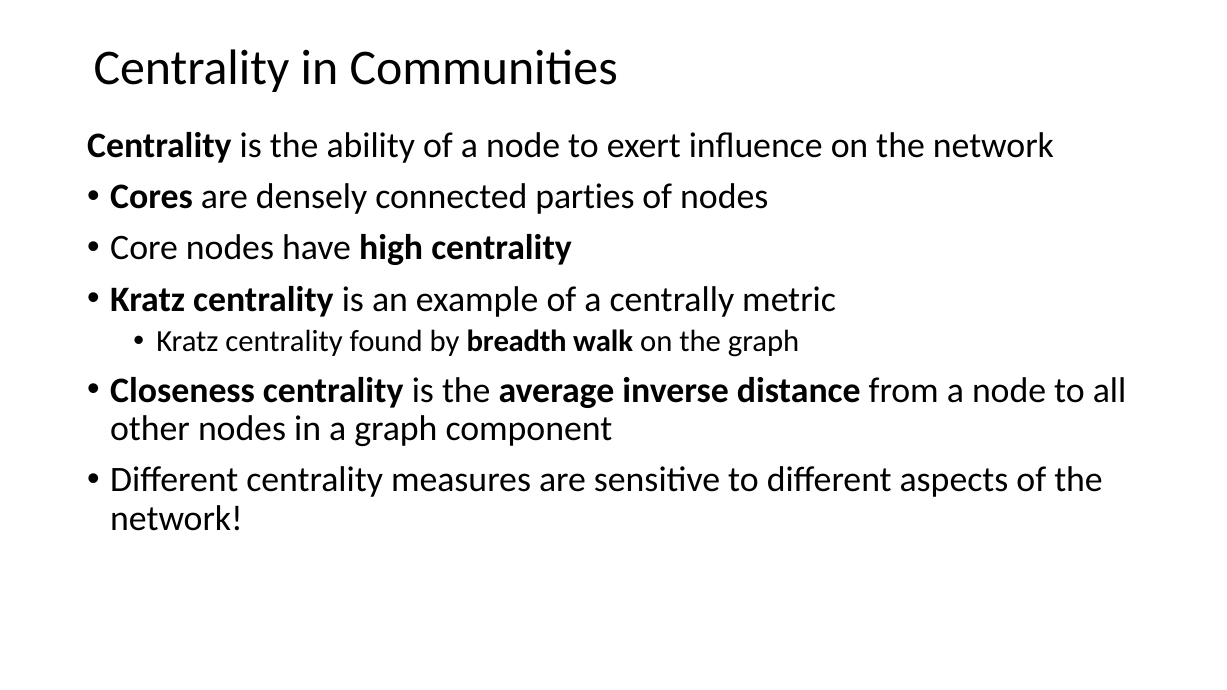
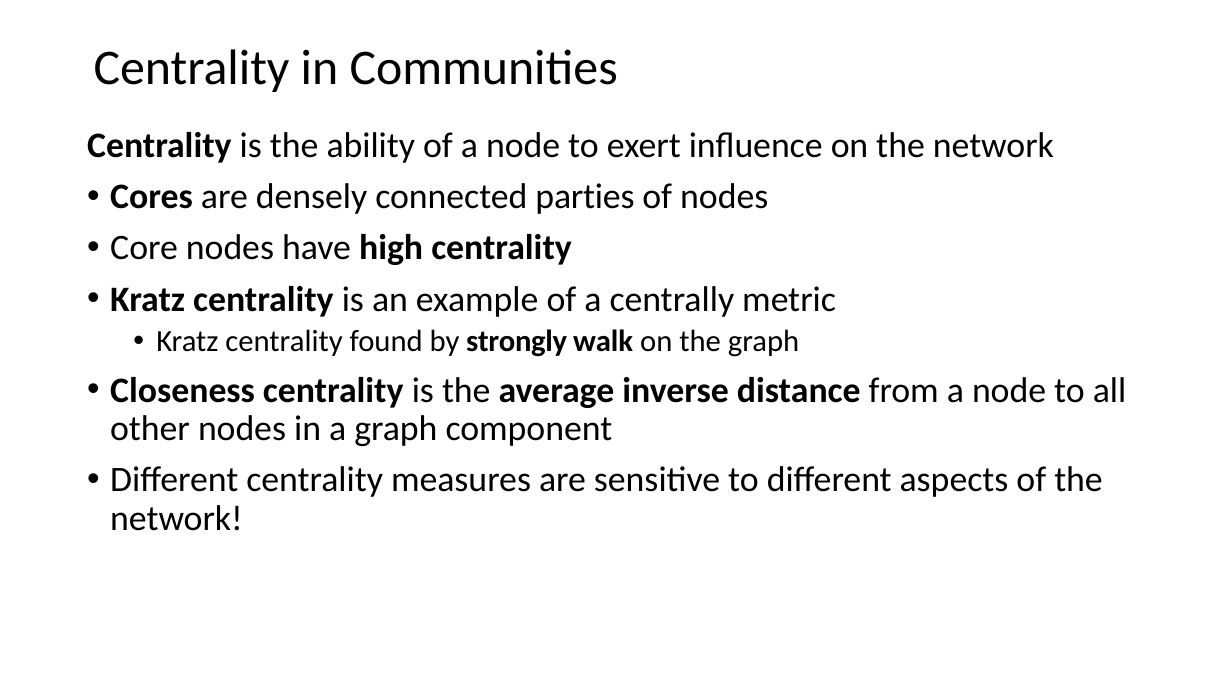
breadth: breadth -> strongly
